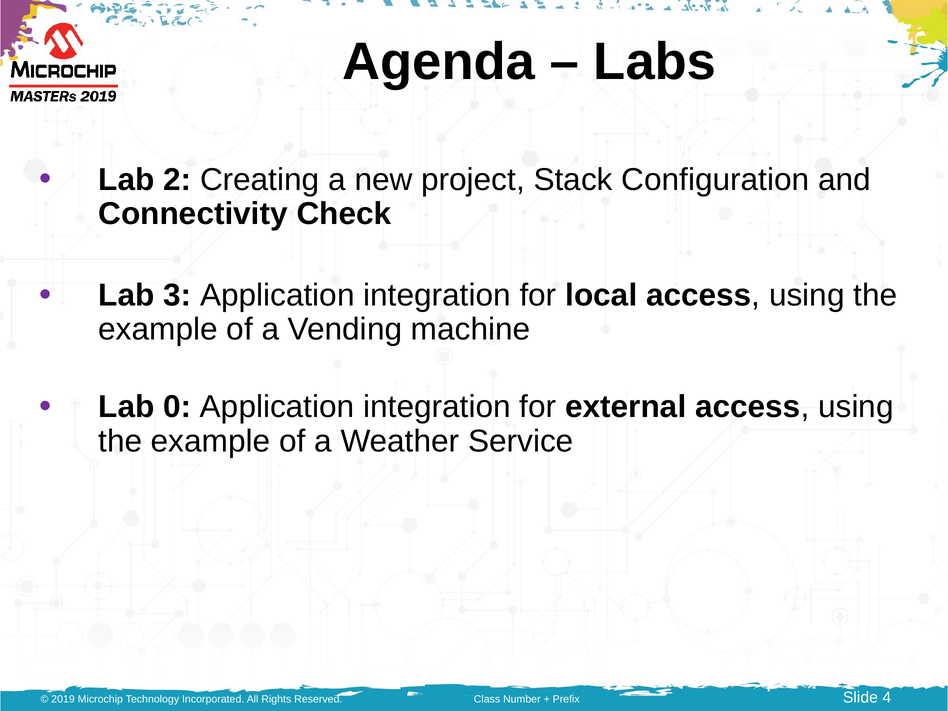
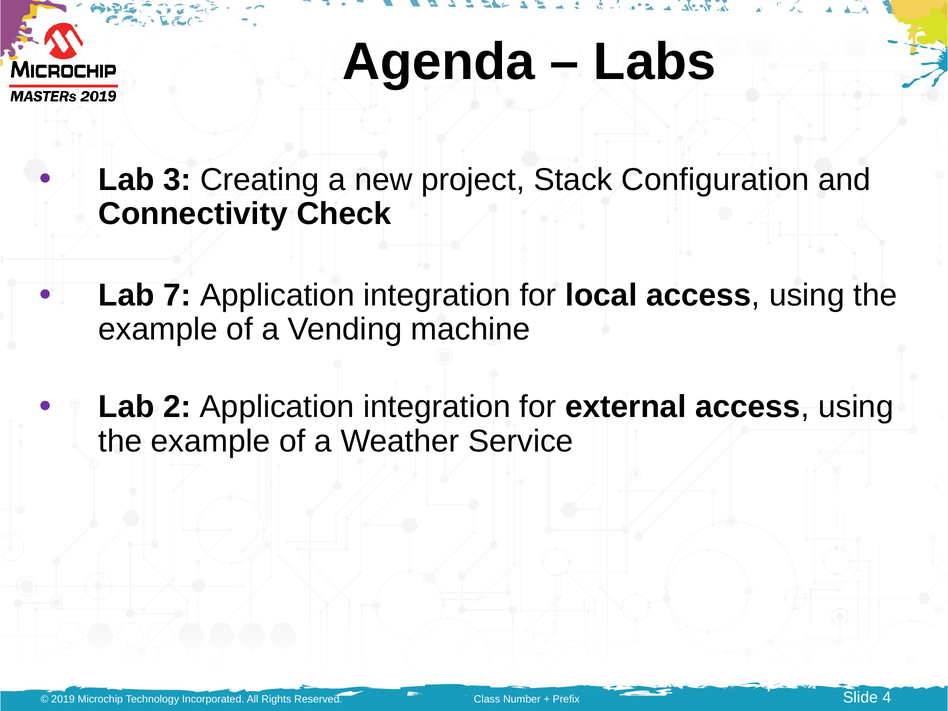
2: 2 -> 3
3: 3 -> 7
0: 0 -> 2
